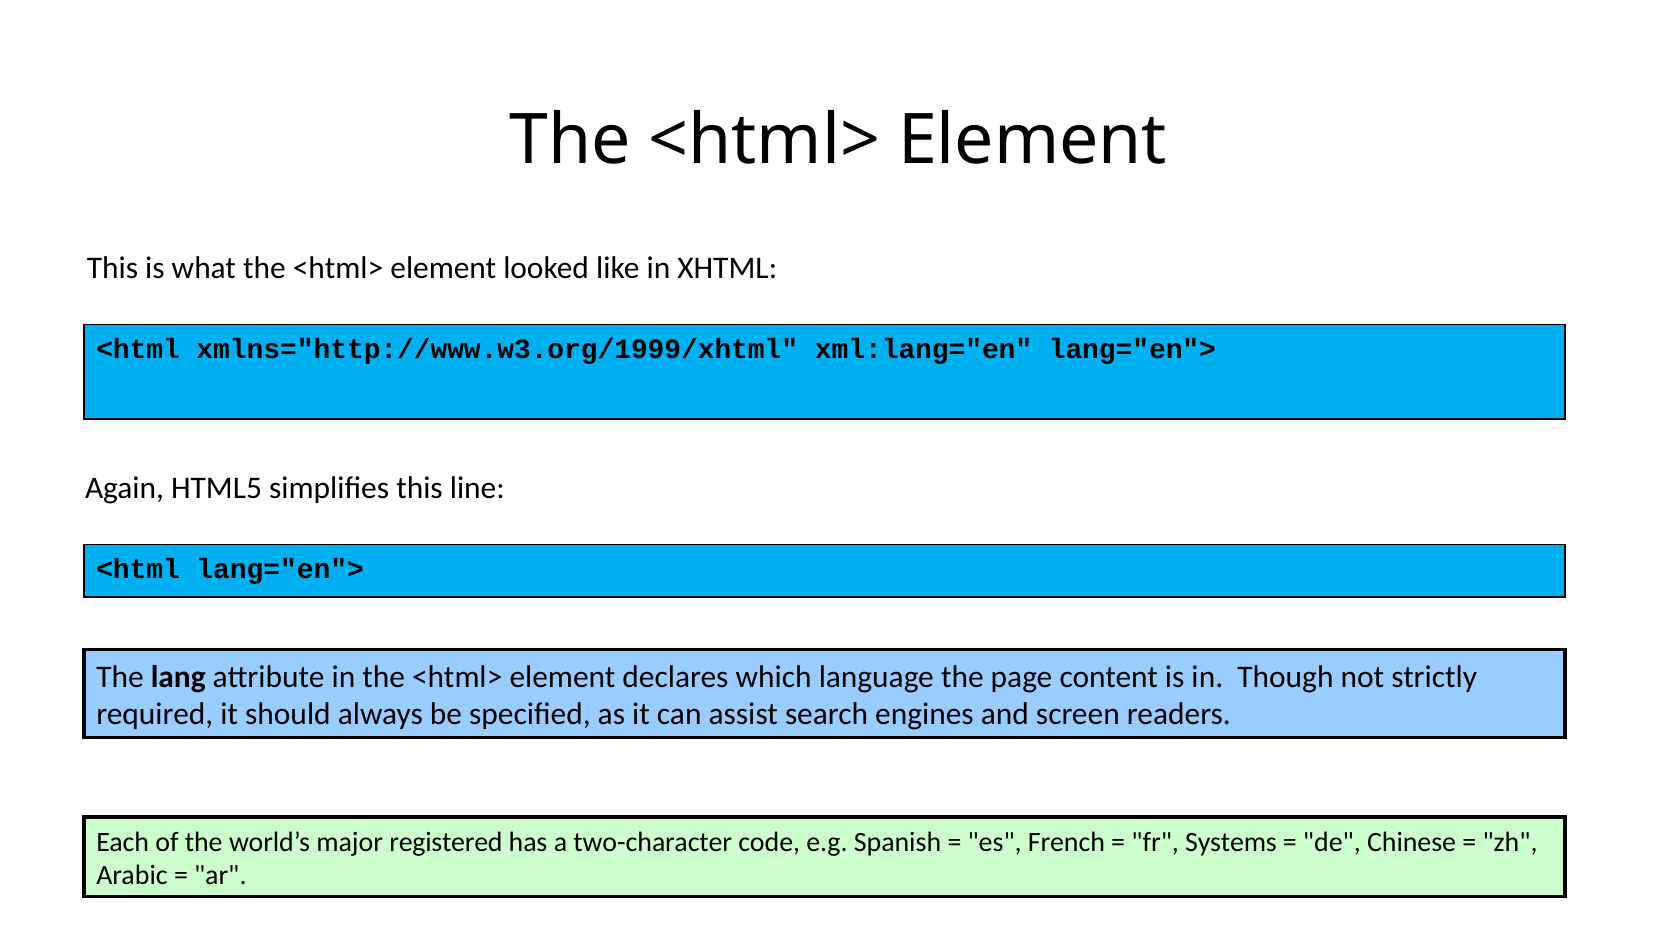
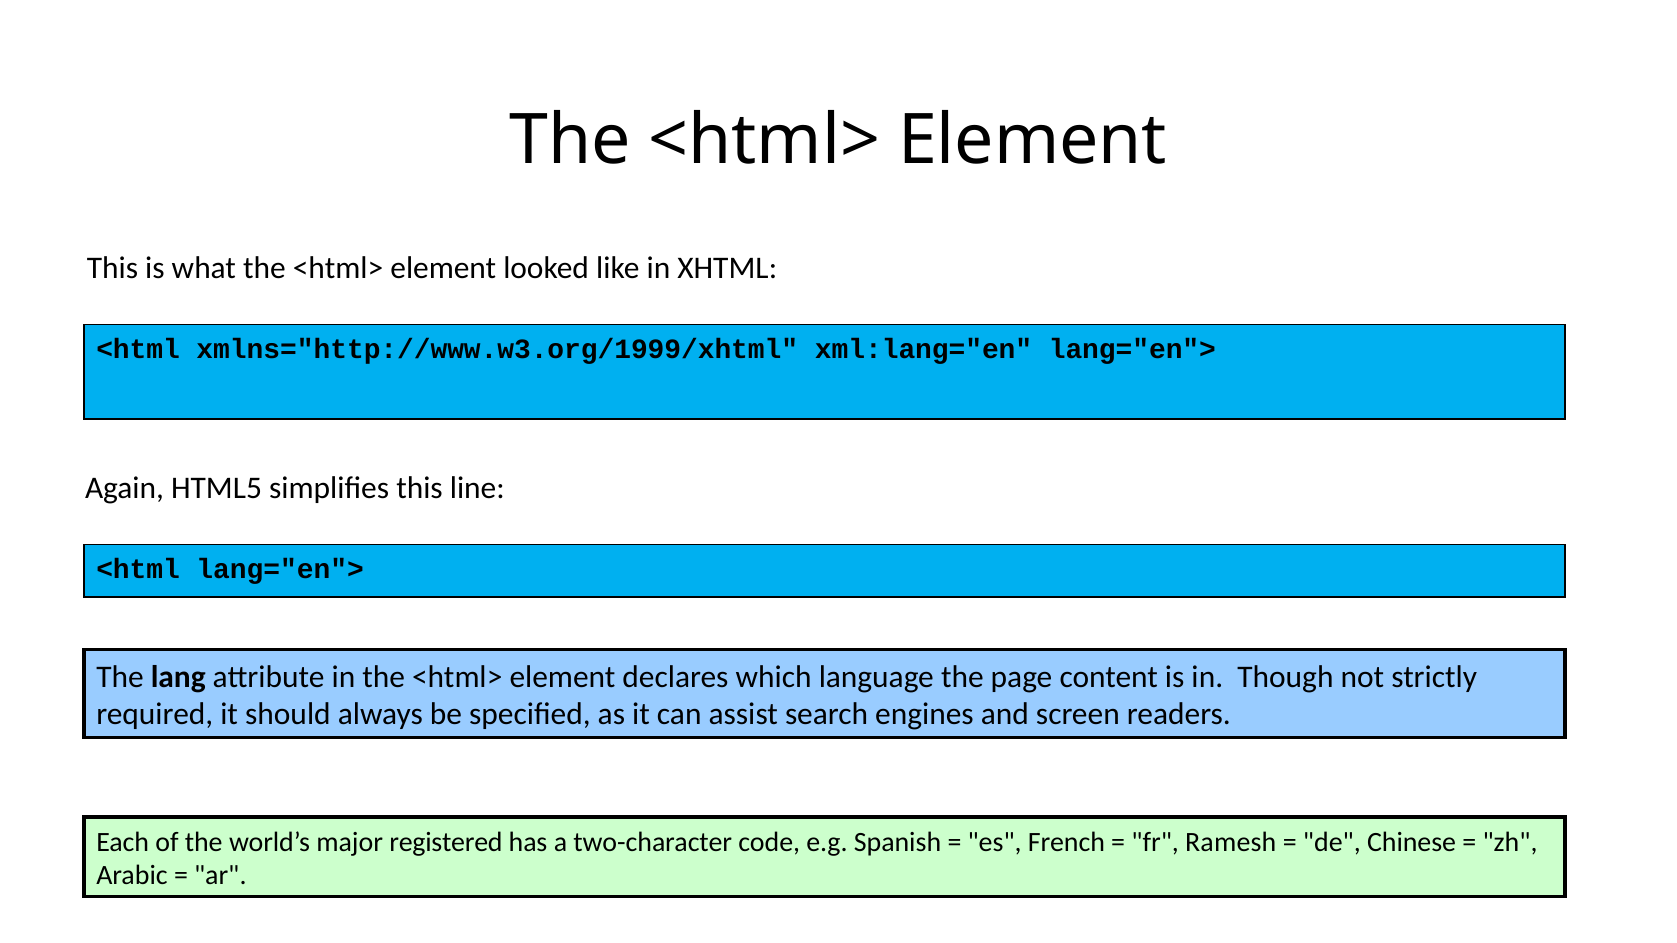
Systems: Systems -> Ramesh
